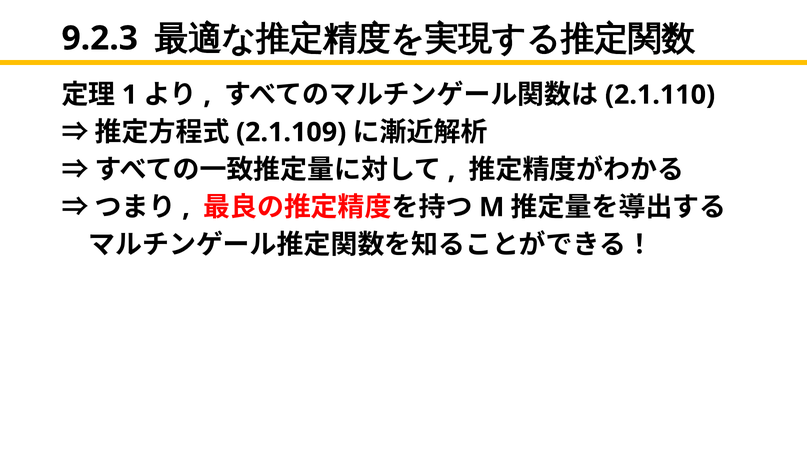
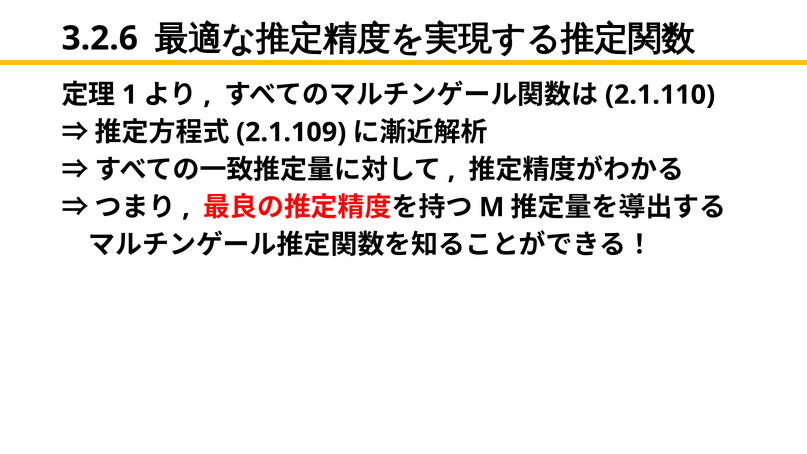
9.2.3: 9.2.3 -> 3.2.6
